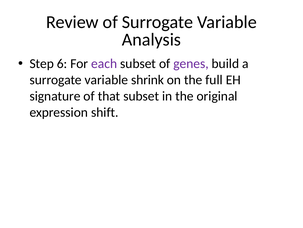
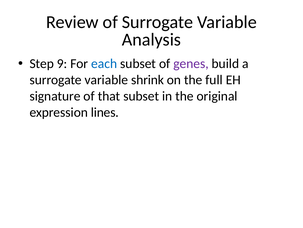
6: 6 -> 9
each colour: purple -> blue
shift: shift -> lines
